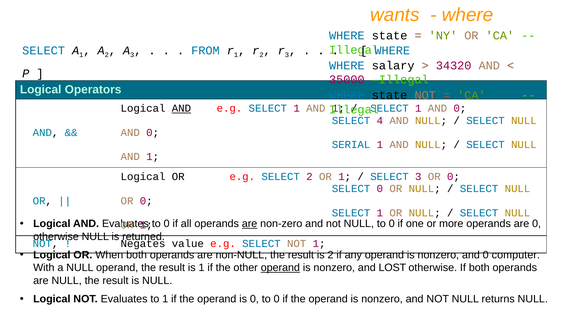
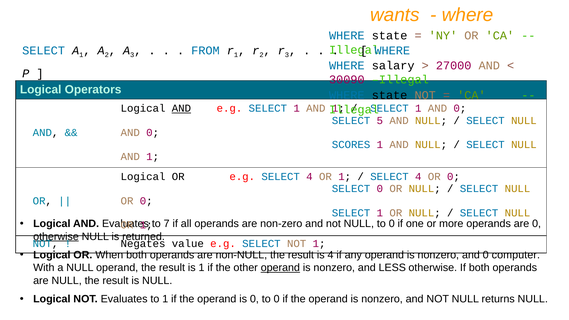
34320: 34320 -> 27000
35000: 35000 -> 30090
4: 4 -> 5
SERIAL: SERIAL -> SCORES
e.g SELECT 2: 2 -> 4
3 at (418, 177): 3 -> 4
0 at (167, 224): 0 -> 7
are at (250, 224) underline: present -> none
otherwise at (56, 237) underline: none -> present
is 2: 2 -> 4
LOST: LOST -> LESS
